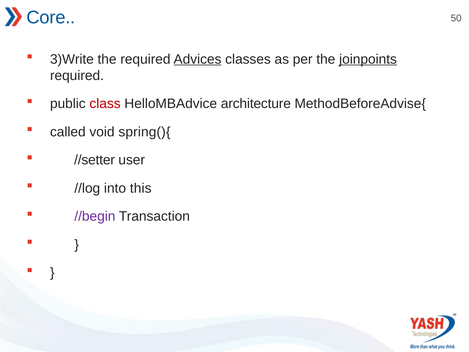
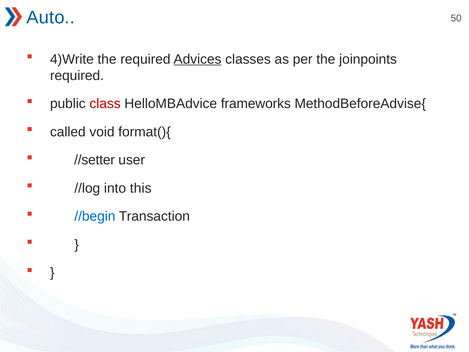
Core: Core -> Auto
3)Write: 3)Write -> 4)Write
joinpoints underline: present -> none
architecture: architecture -> frameworks
spring(){: spring(){ -> format(){
//begin colour: purple -> blue
